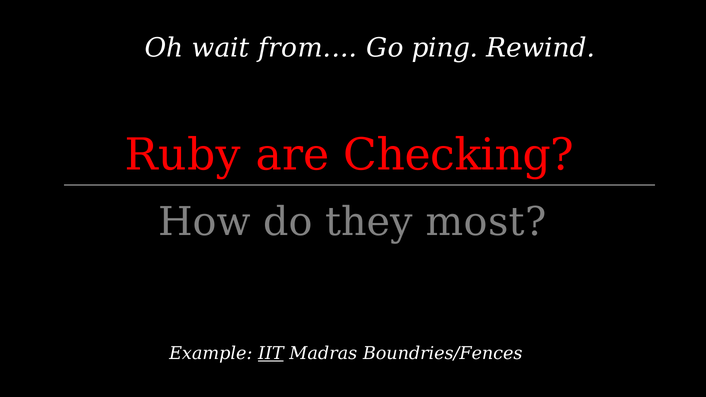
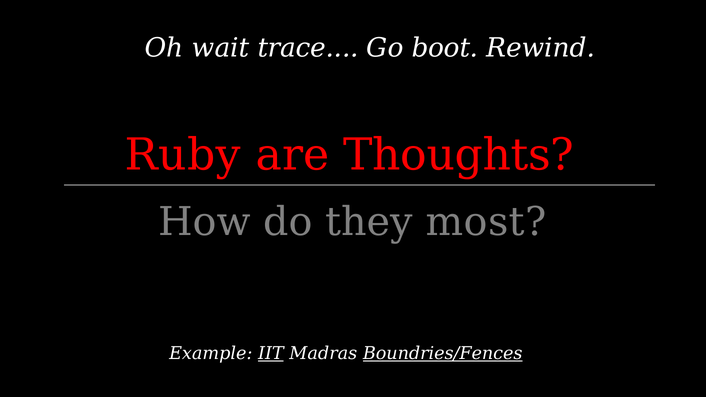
from: from -> trace
ping: ping -> boot
Checking: Checking -> Thoughts
Boundries/Fences underline: none -> present
